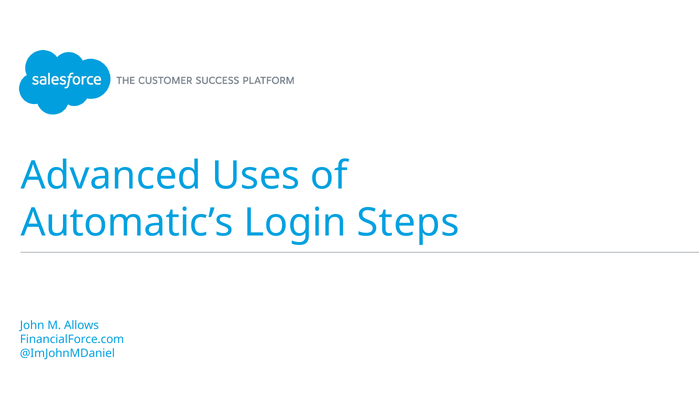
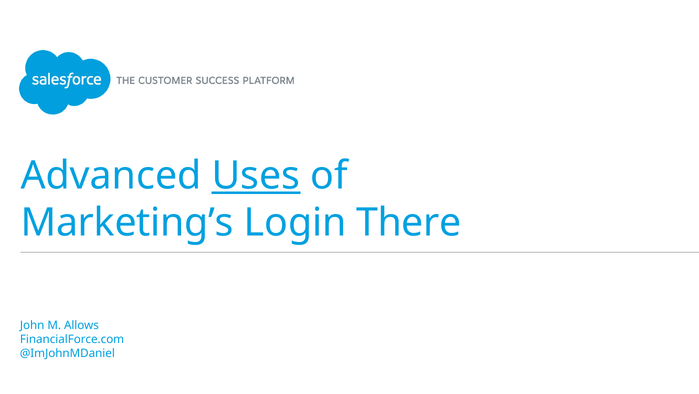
Uses underline: none -> present
Automatic’s: Automatic’s -> Marketing’s
Steps: Steps -> There
